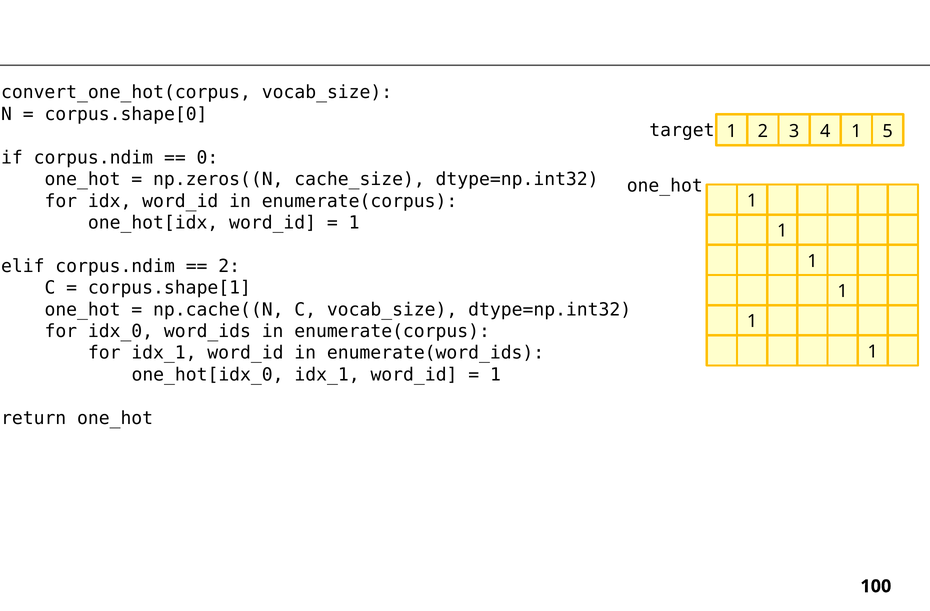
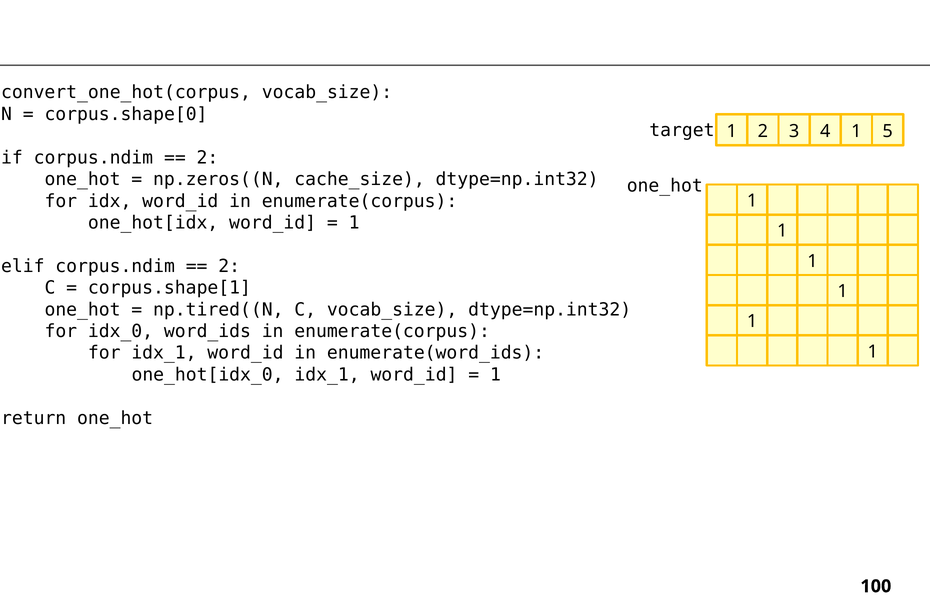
0 at (208, 158): 0 -> 2
np.cache((N: np.cache((N -> np.tired((N
